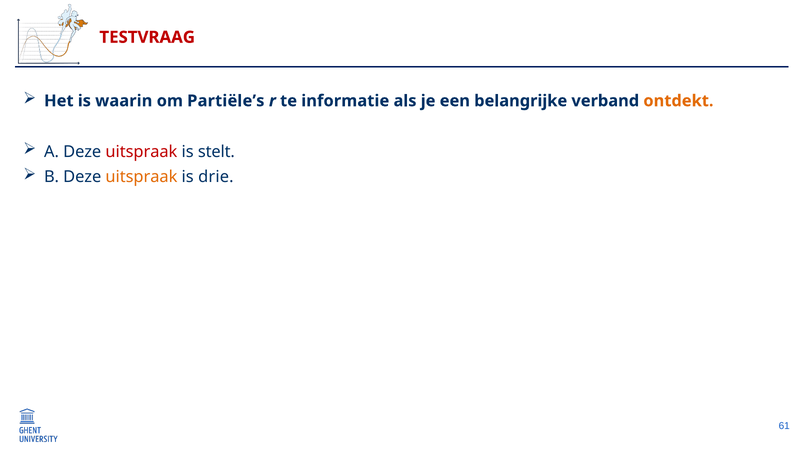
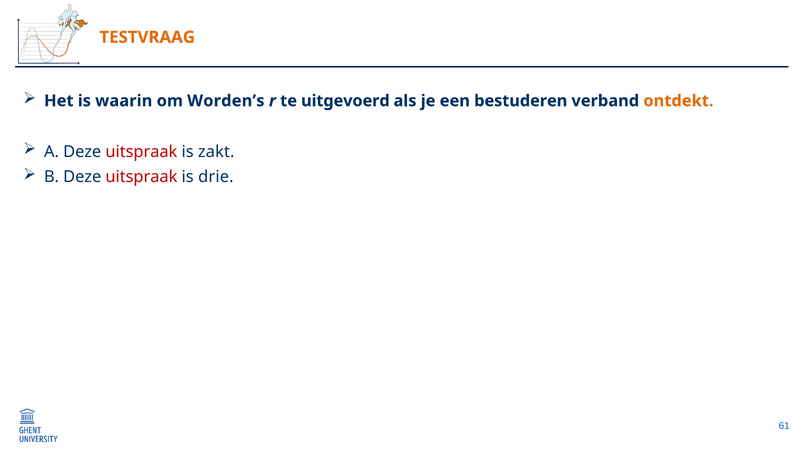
TESTVRAAG colour: red -> orange
Partiële’s: Partiële’s -> Worden’s
informatie: informatie -> uitgevoerd
belangrijke: belangrijke -> bestuderen
stelt: stelt -> zakt
uitspraak at (141, 177) colour: orange -> red
